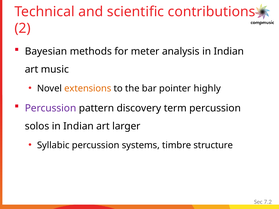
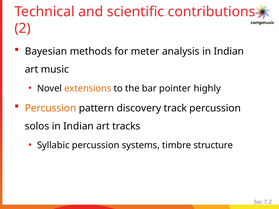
Percussion at (51, 108) colour: purple -> orange
term: term -> track
larger: larger -> tracks
